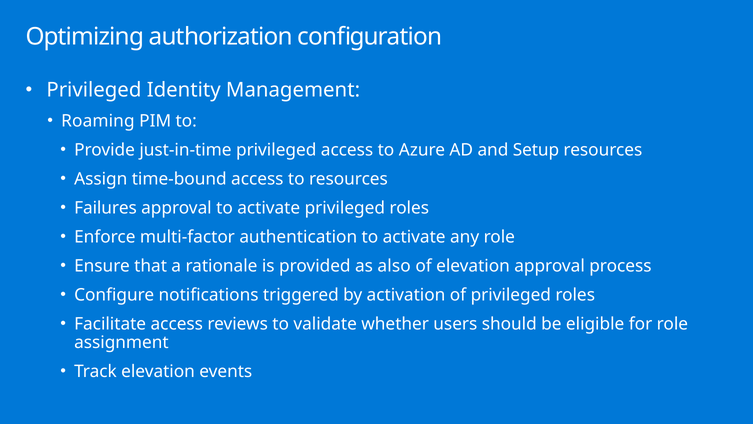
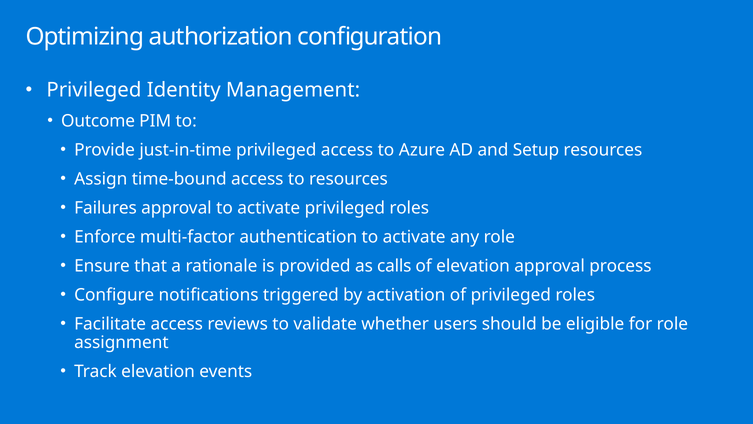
Roaming: Roaming -> Outcome
also: also -> calls
